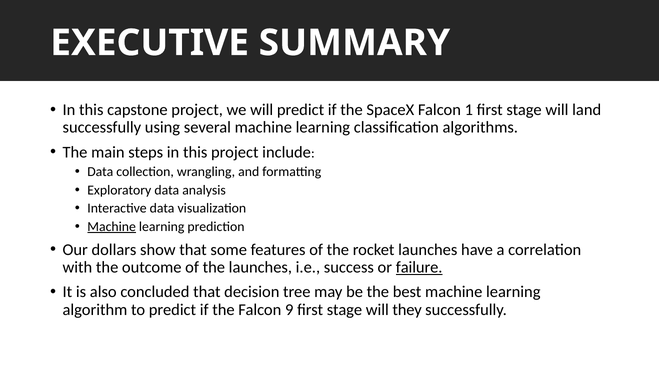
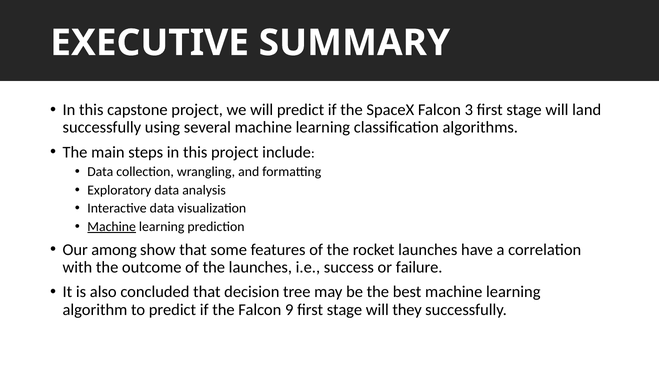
1: 1 -> 3
dollars: dollars -> among
failure underline: present -> none
